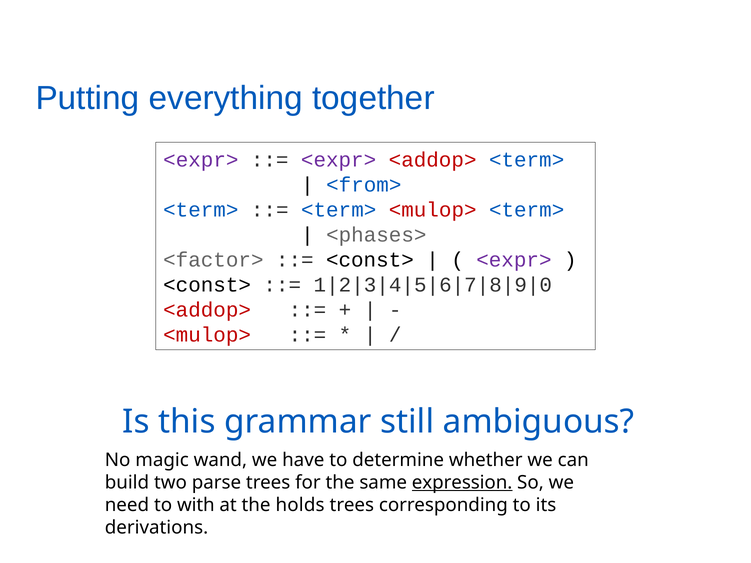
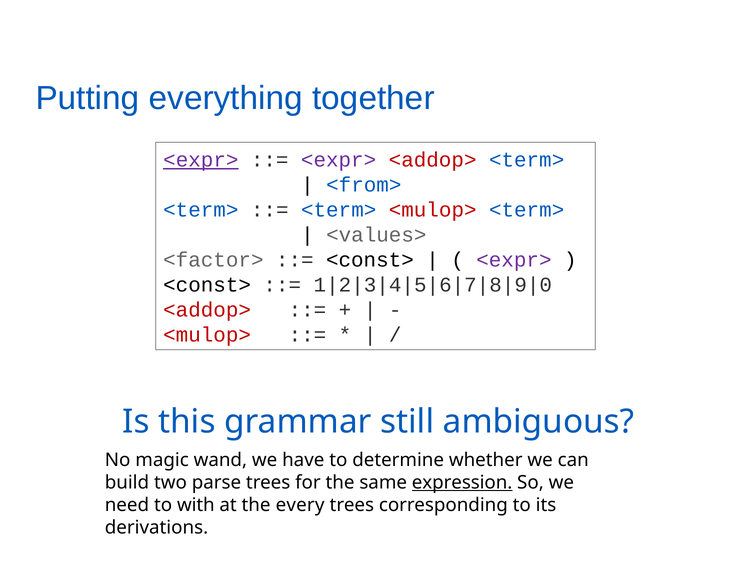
<expr> at (201, 160) underline: none -> present
<phases>: <phases> -> <values>
holds: holds -> every
